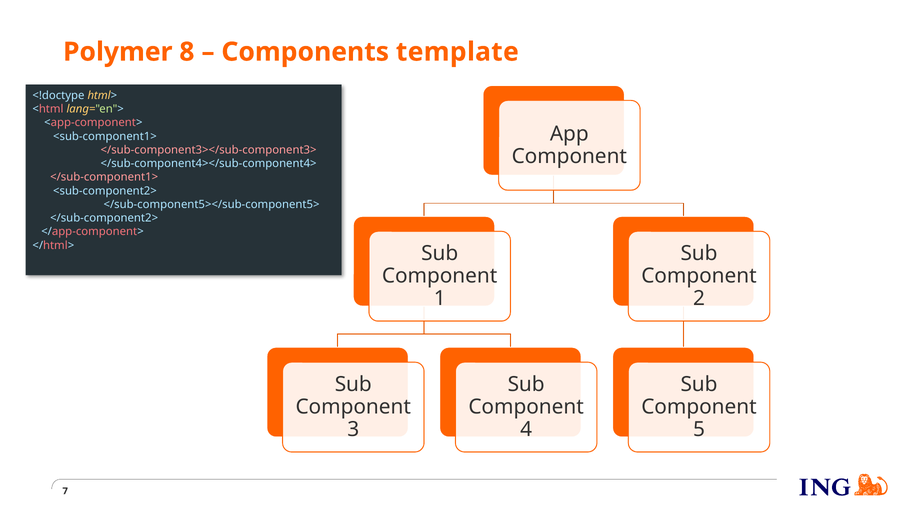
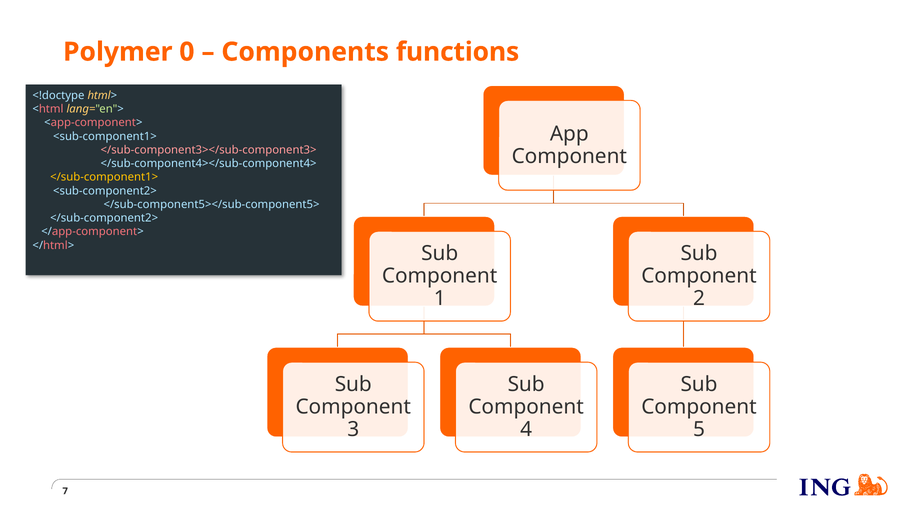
8: 8 -> 0
template: template -> functions
</sub-component1> colour: pink -> yellow
